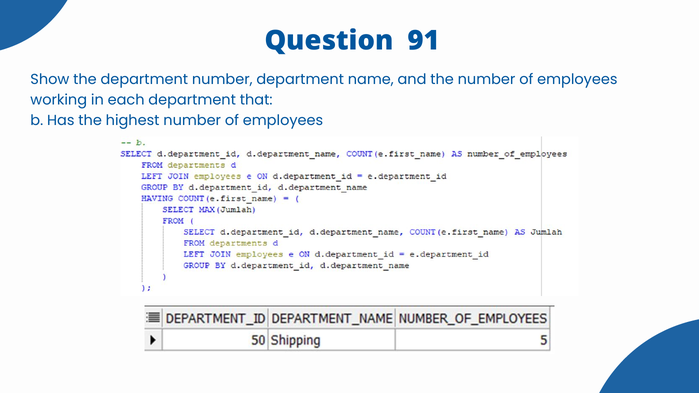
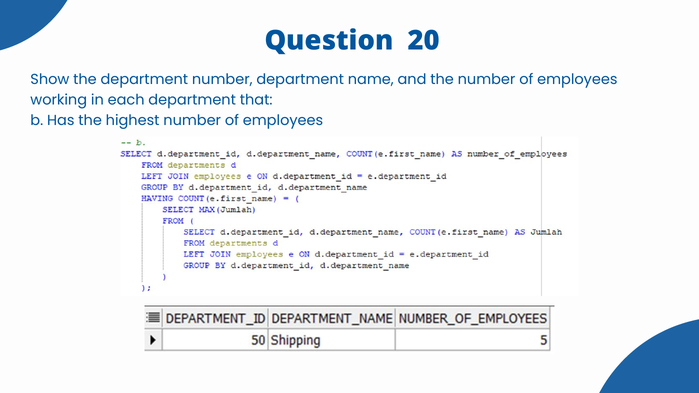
91: 91 -> 20
